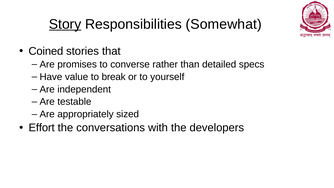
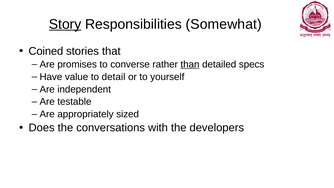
than underline: none -> present
break: break -> detail
Effort: Effort -> Does
